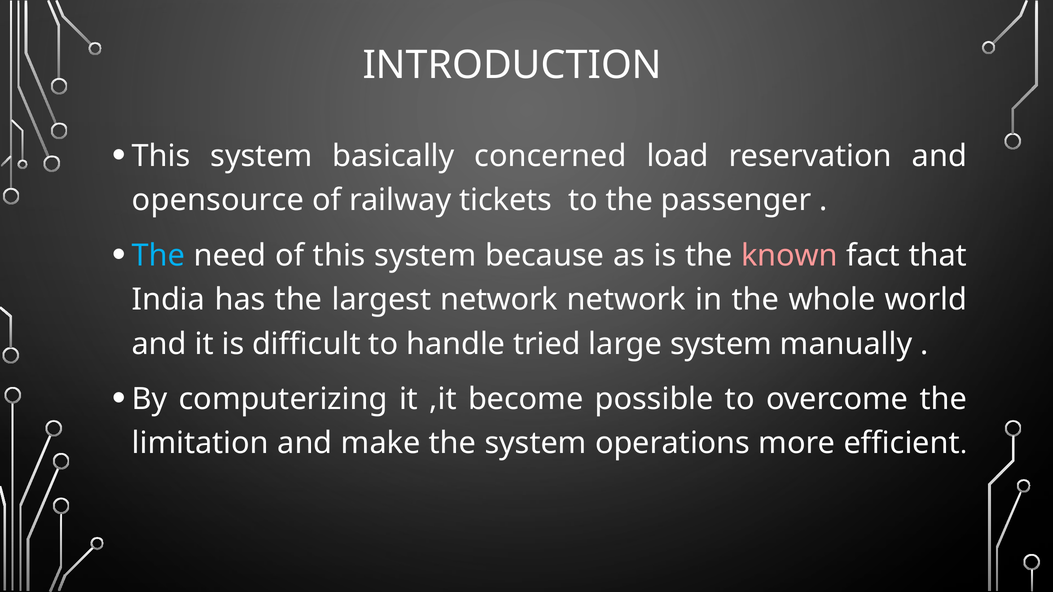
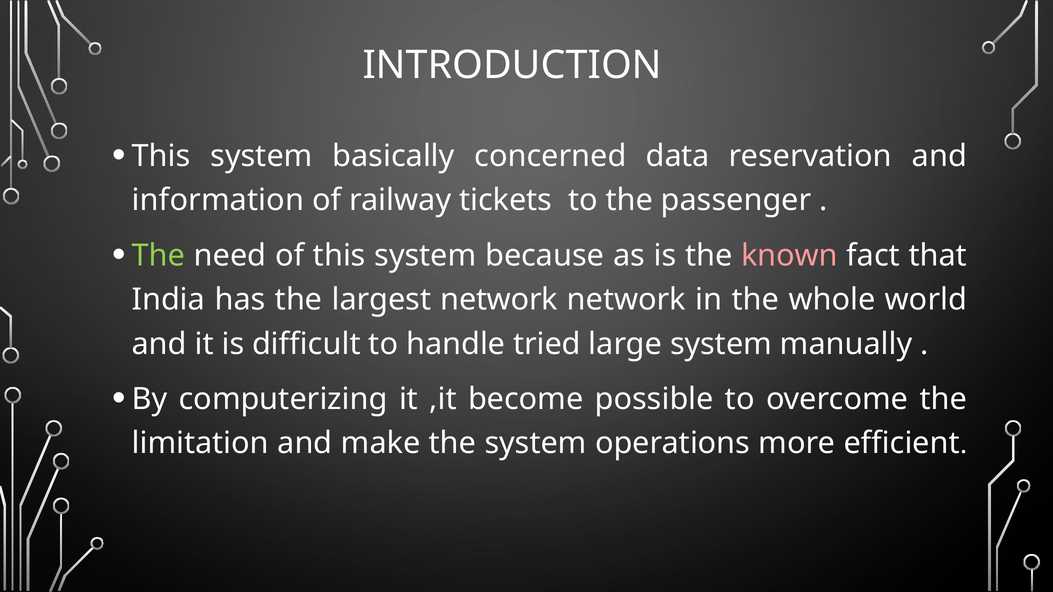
load: load -> data
opensource: opensource -> information
The at (158, 256) colour: light blue -> light green
